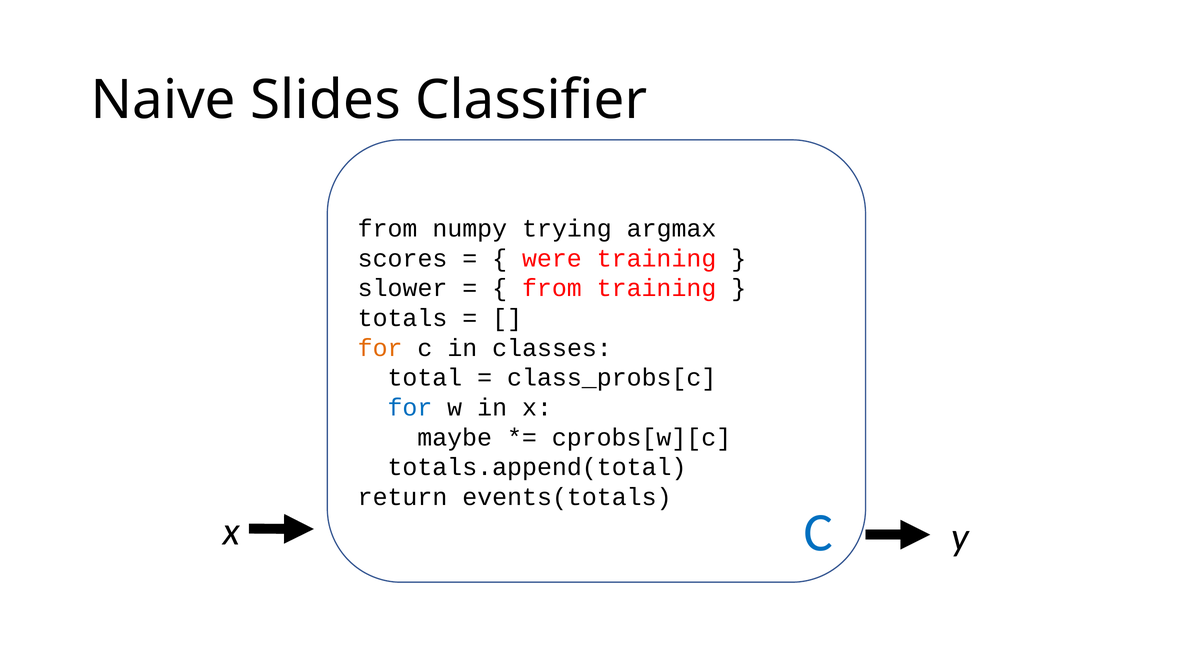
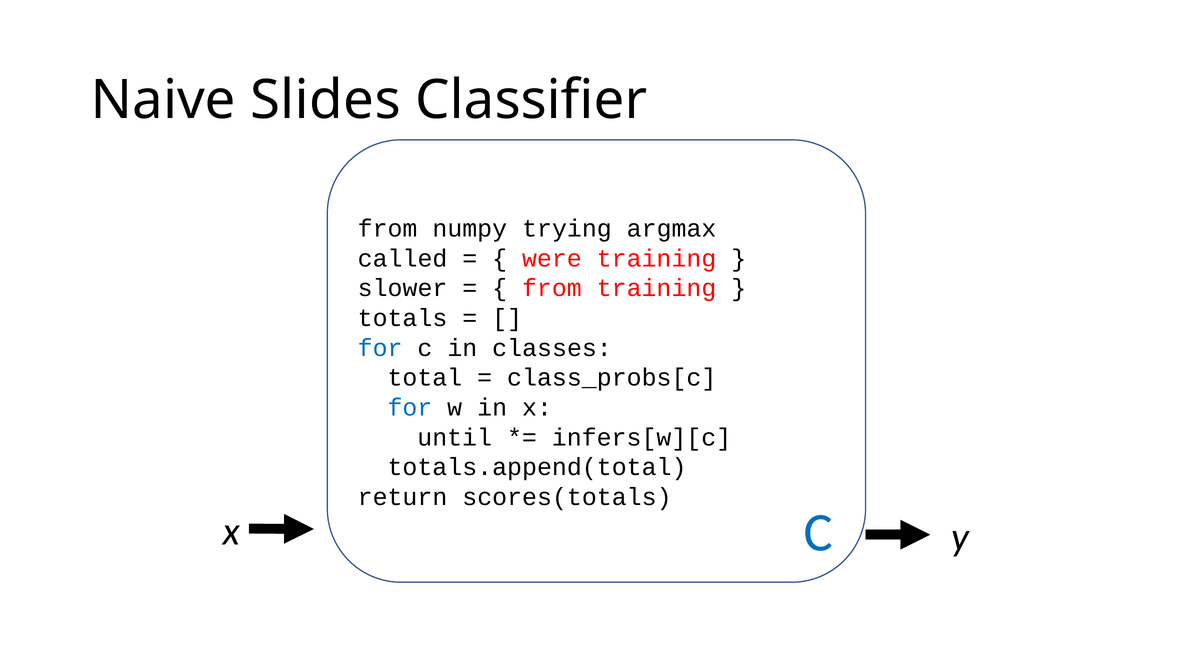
scores: scores -> called
for at (380, 348) colour: orange -> blue
maybe: maybe -> until
cprobs[w][c: cprobs[w][c -> infers[w][c
events(totals: events(totals -> scores(totals
